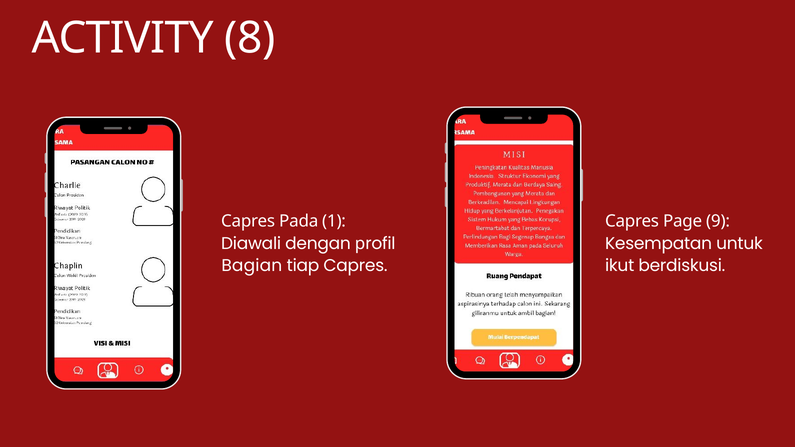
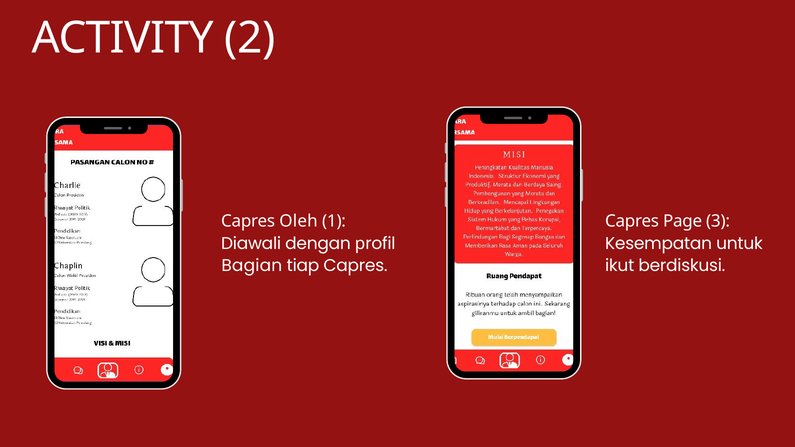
8: 8 -> 2
Pada: Pada -> Oleh
9: 9 -> 3
